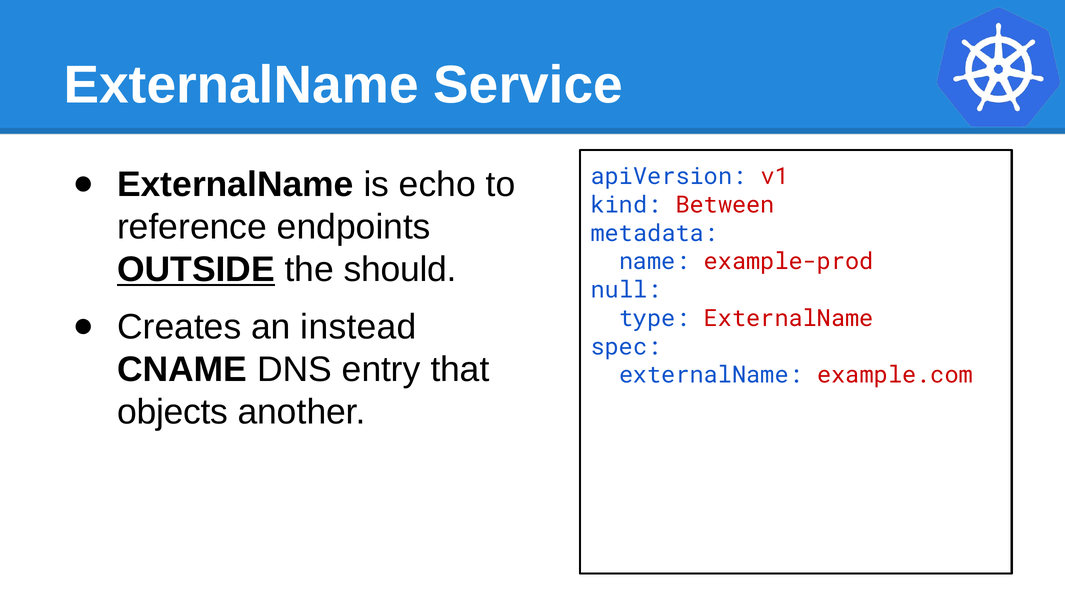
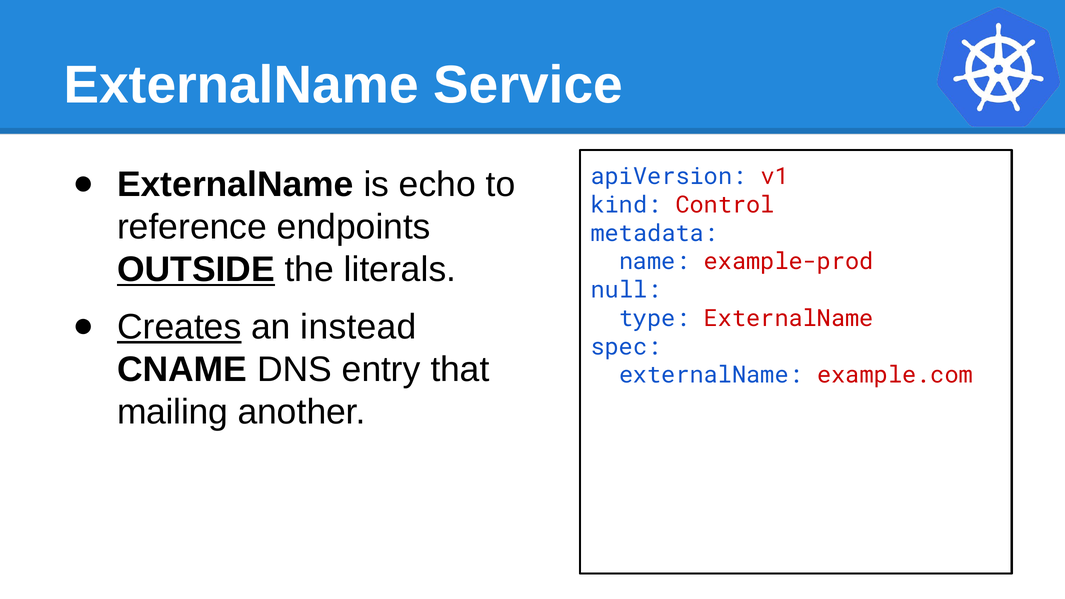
Between: Between -> Control
should: should -> literals
Creates underline: none -> present
objects: objects -> mailing
